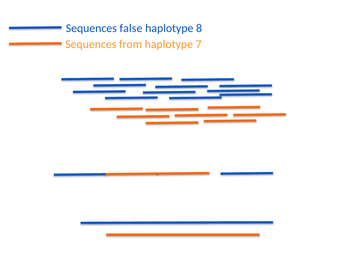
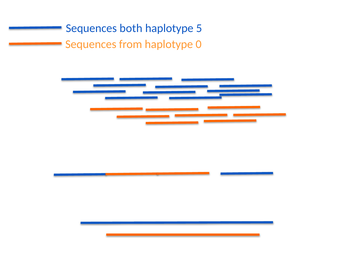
Sequences false: false -> both
8: 8 -> 5
7: 7 -> 0
